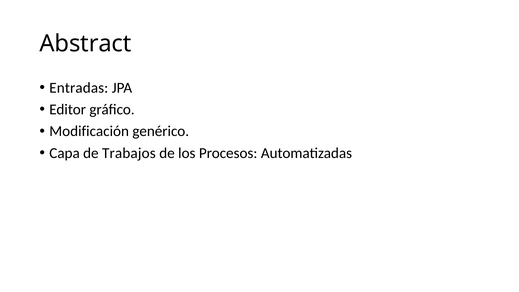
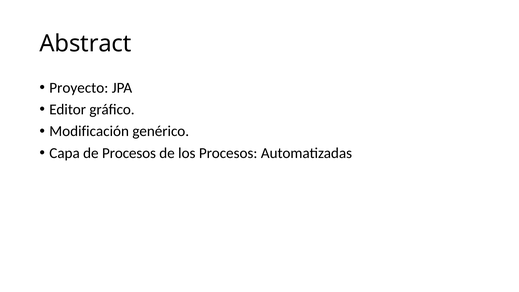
Entradas: Entradas -> Proyecto
de Trabajos: Trabajos -> Procesos
